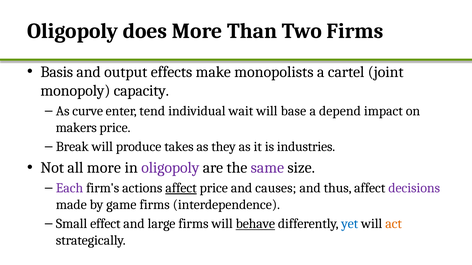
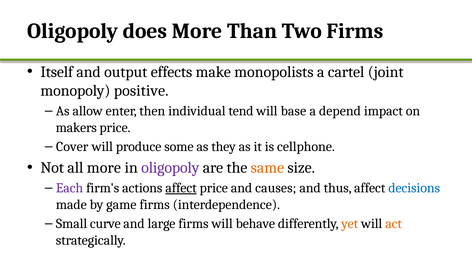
Basis: Basis -> Itself
capacity: capacity -> positive
curve: curve -> allow
tend: tend -> then
wait: wait -> tend
Break: Break -> Cover
takes: takes -> some
industries: industries -> cellphone
same colour: purple -> orange
decisions colour: purple -> blue
effect: effect -> curve
behave underline: present -> none
yet colour: blue -> orange
